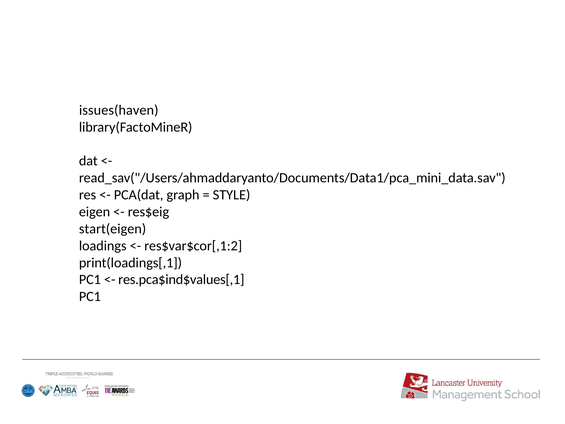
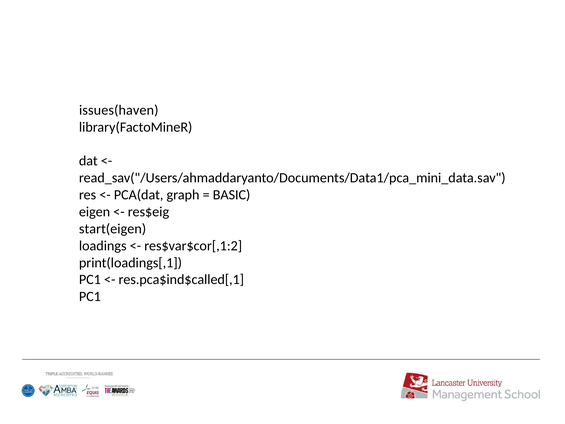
STYLE: STYLE -> BASIC
res.pca$ind$values[,1: res.pca$ind$values[,1 -> res.pca$ind$called[,1
